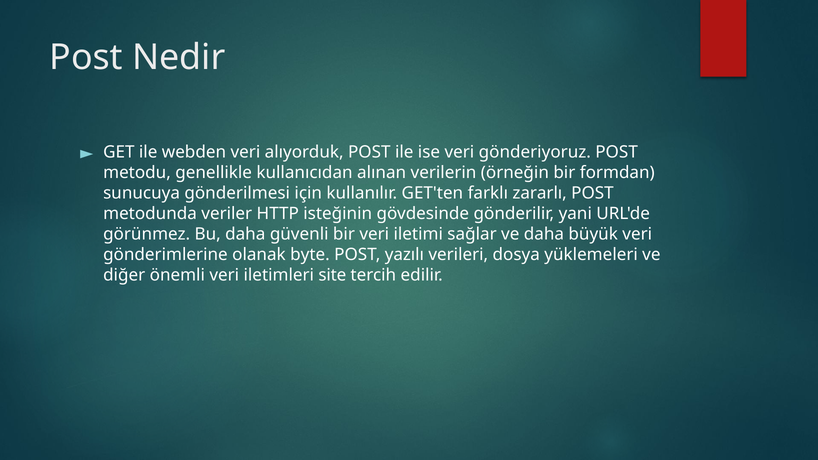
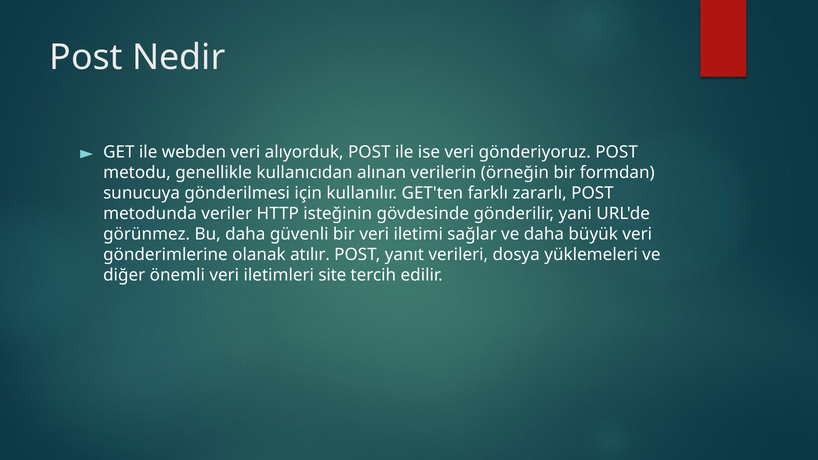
byte: byte -> atılır
yazılı: yazılı -> yanıt
